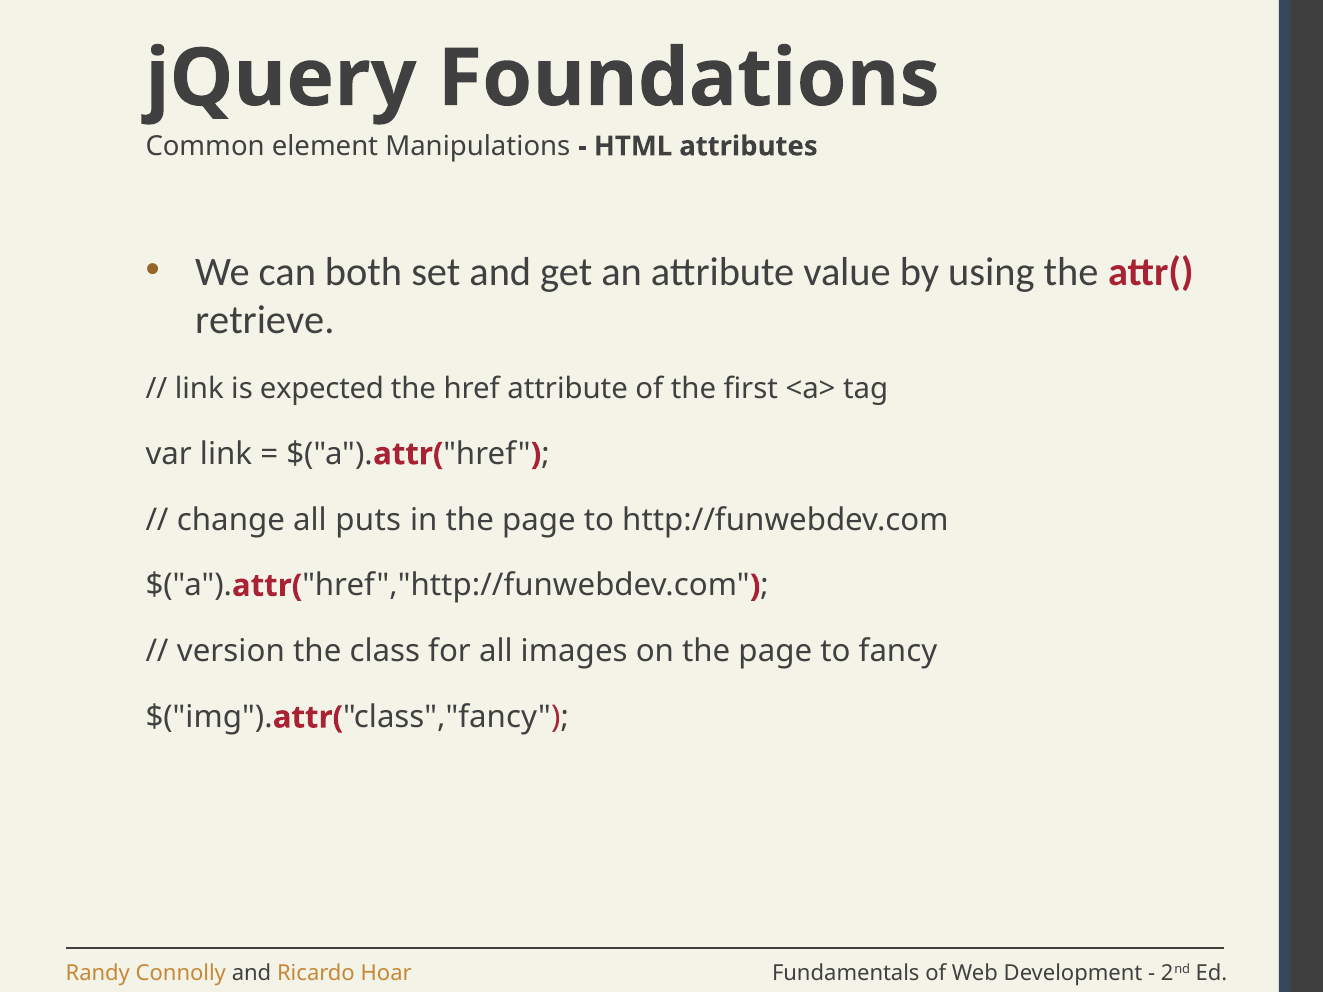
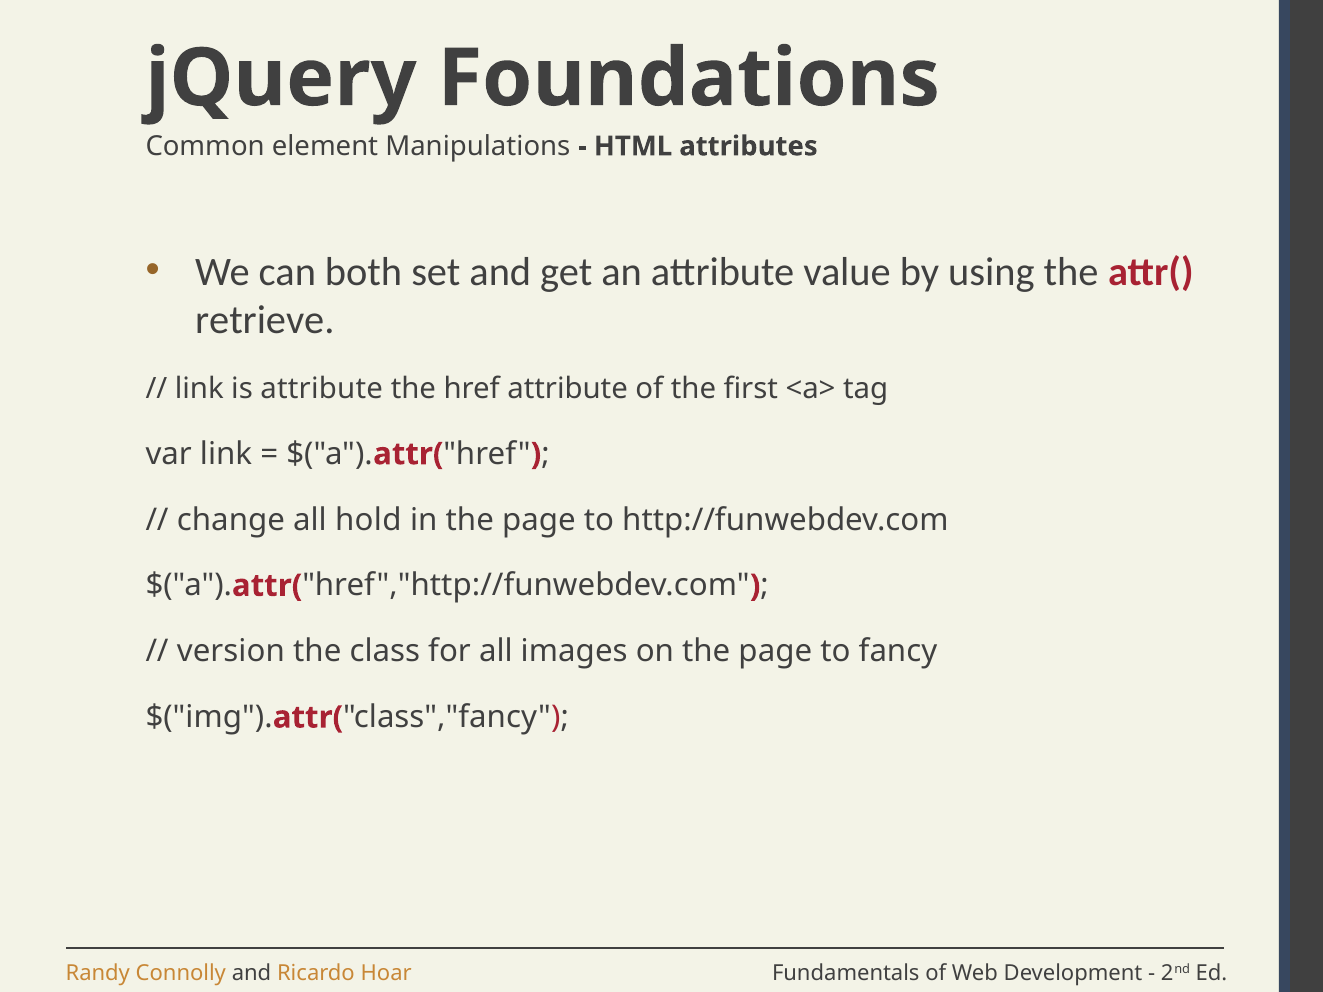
is expected: expected -> attribute
puts: puts -> hold
